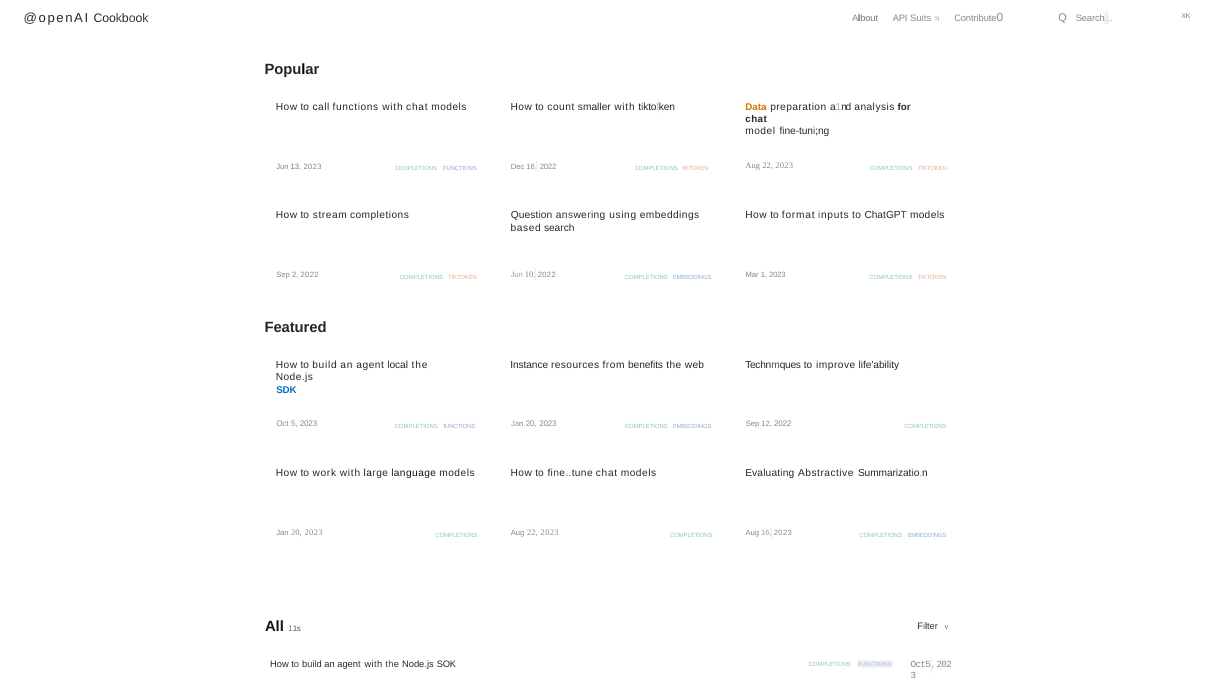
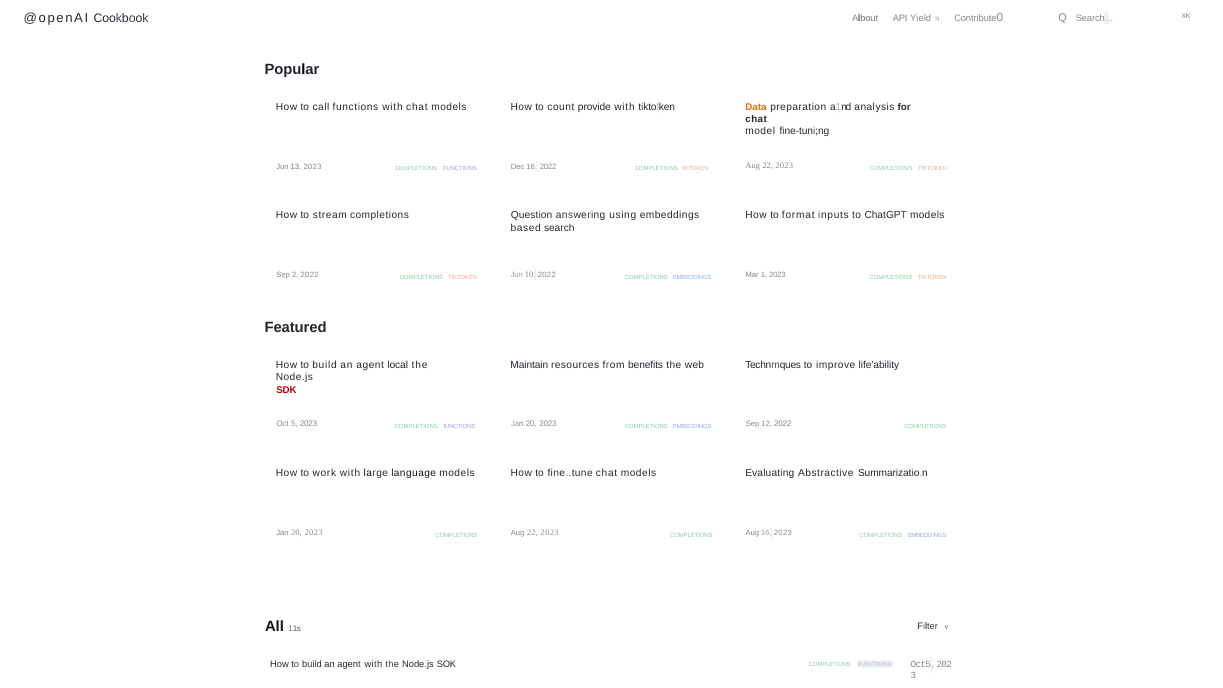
Suits: Suits -> Yield
smaller: smaller -> provide
Instance: Instance -> Maintain
SDK colour: blue -> red
